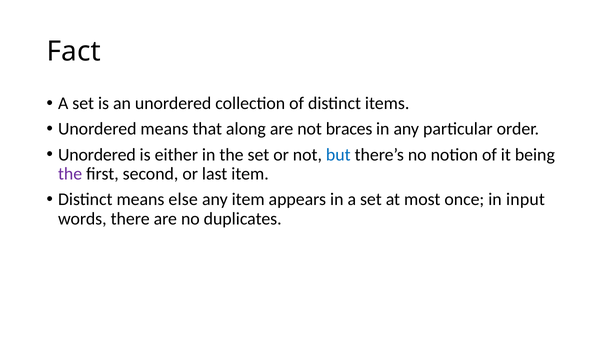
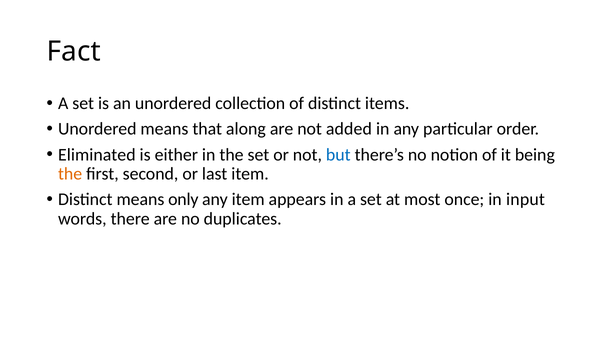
braces: braces -> added
Unordered at (97, 155): Unordered -> Eliminated
the at (70, 174) colour: purple -> orange
else: else -> only
